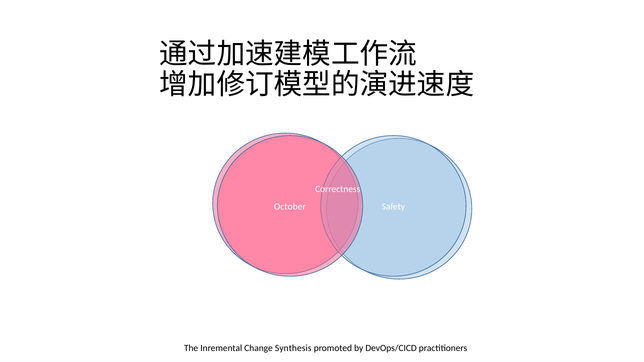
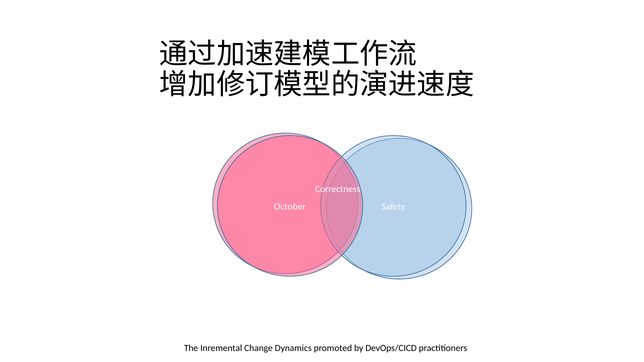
Synthesis: Synthesis -> Dynamics
